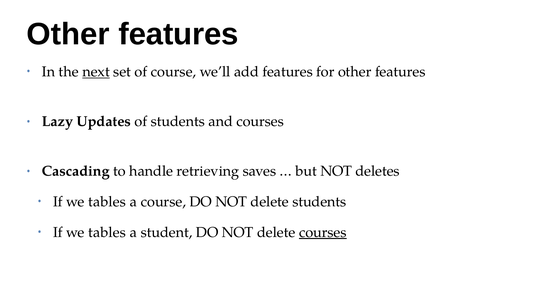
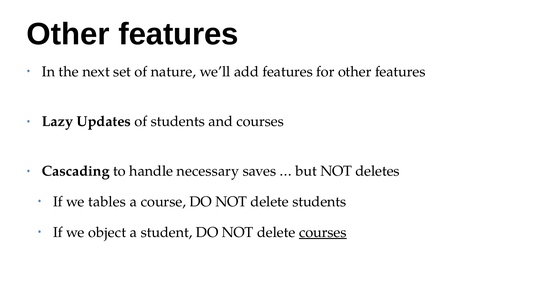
next underline: present -> none
of course: course -> nature
retrieving: retrieving -> necessary
tables at (107, 233): tables -> object
